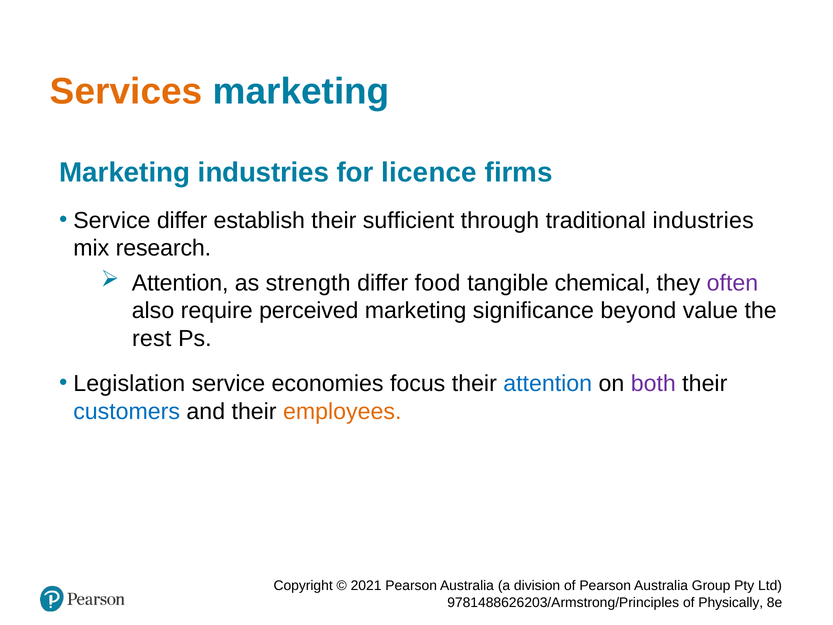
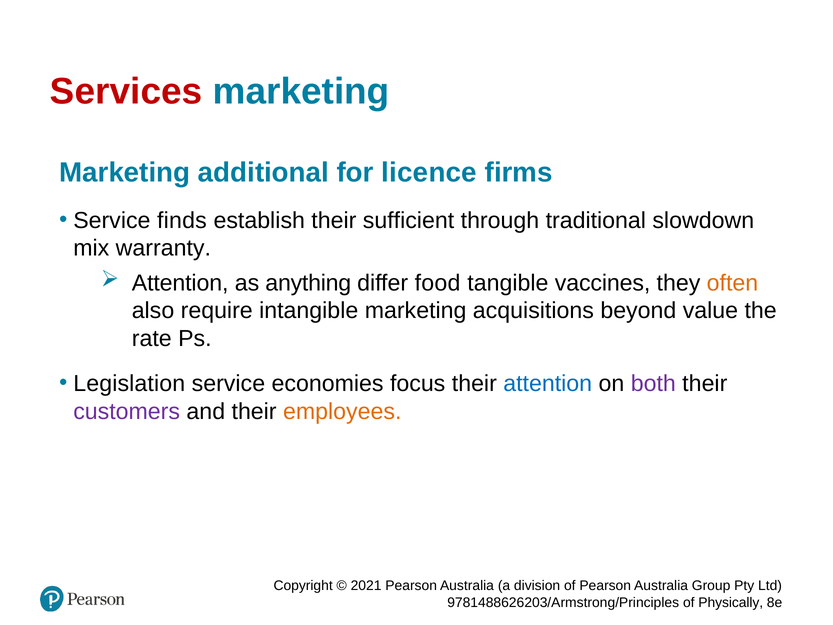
Services colour: orange -> red
Marketing industries: industries -> additional
Service differ: differ -> finds
traditional industries: industries -> slowdown
research: research -> warranty
strength: strength -> anything
chemical: chemical -> vaccines
often colour: purple -> orange
perceived: perceived -> intangible
significance: significance -> acquisitions
rest: rest -> rate
customers colour: blue -> purple
